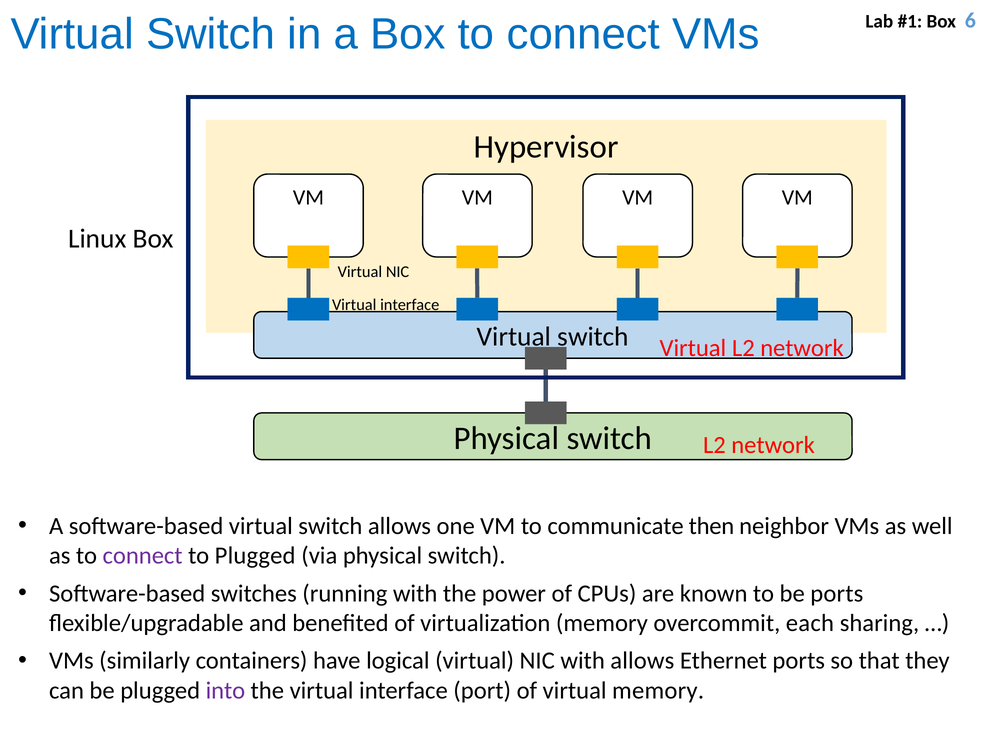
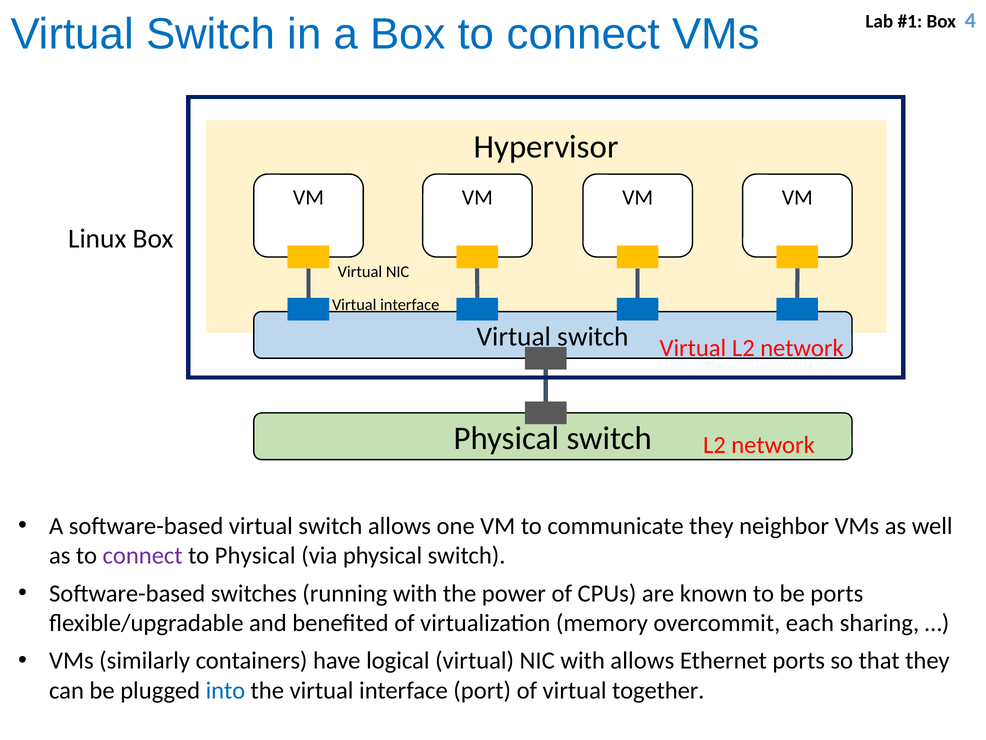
6: 6 -> 4
communicate then: then -> they
to Plugged: Plugged -> Physical
into colour: purple -> blue
virtual memory: memory -> together
